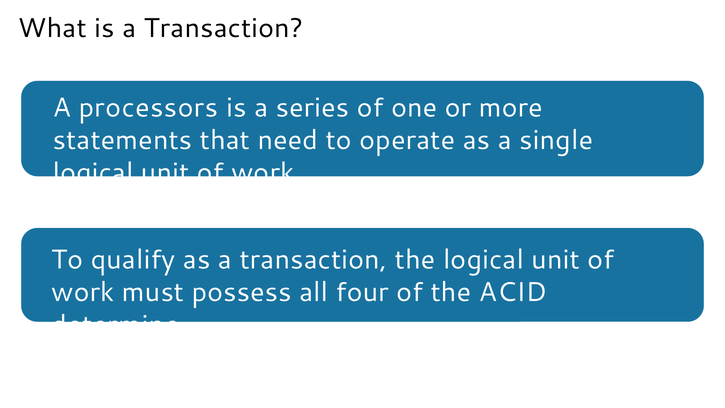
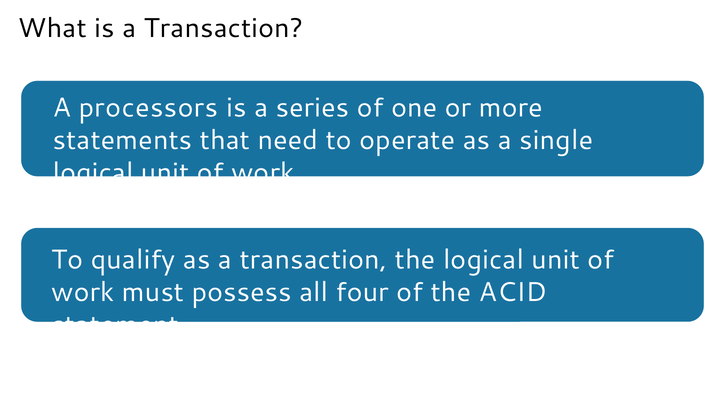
determine: determine -> statement
